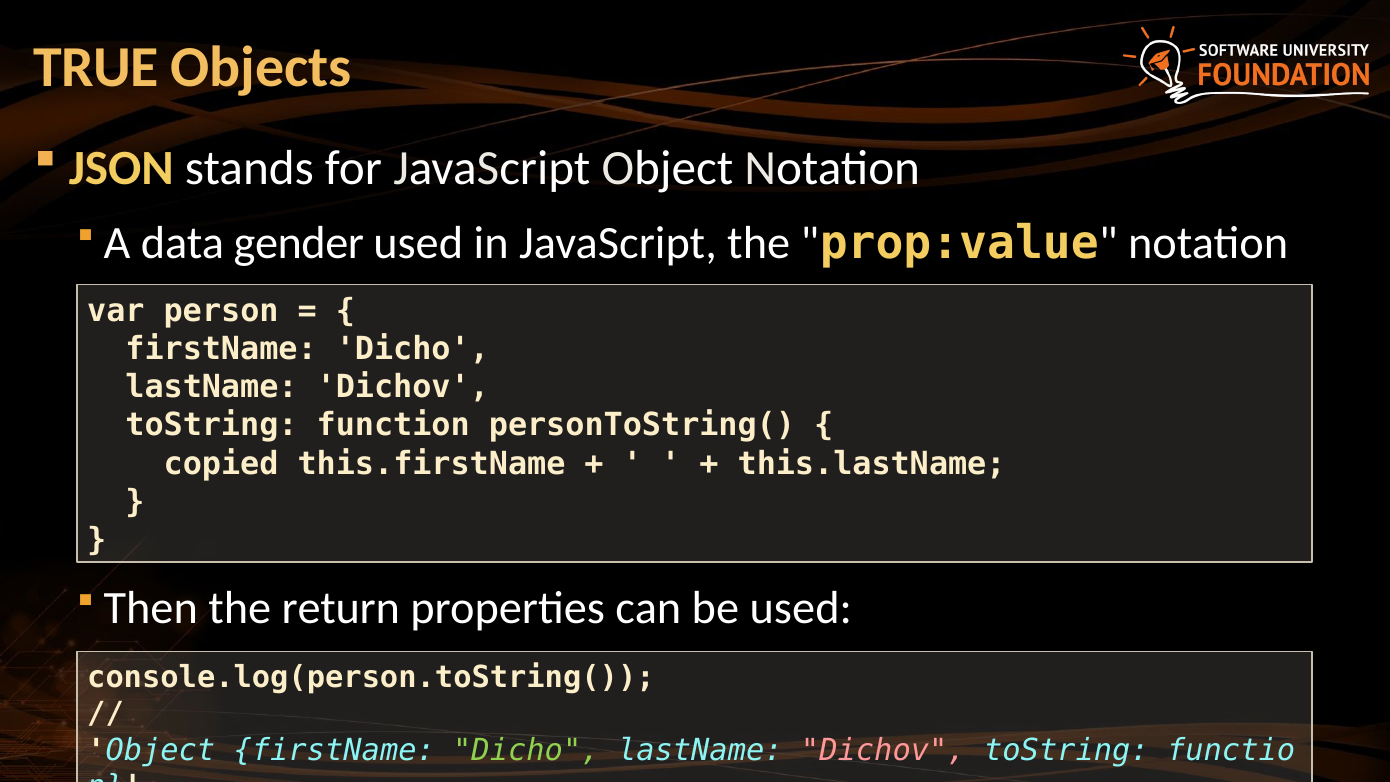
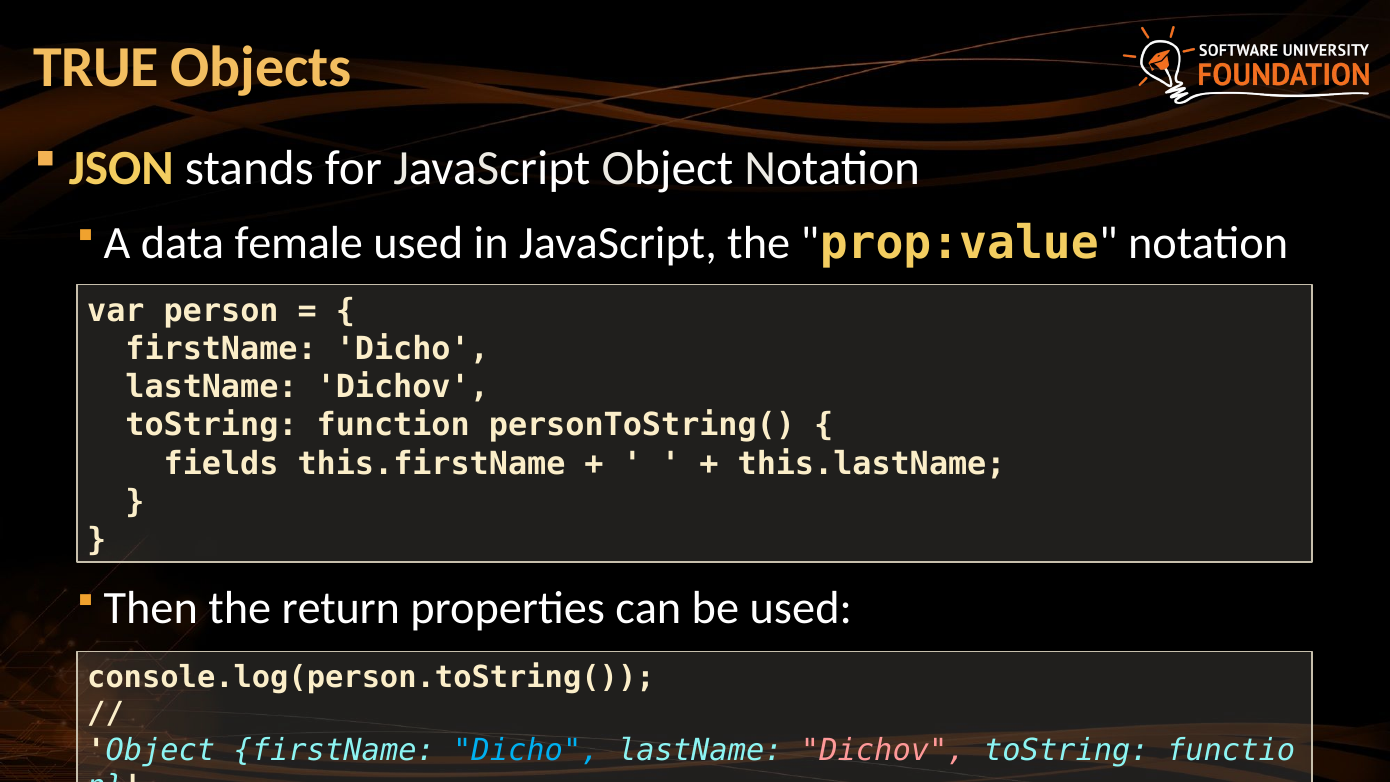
gender: gender -> female
copied: copied -> fields
Dicho at (526, 750) colour: light green -> light blue
